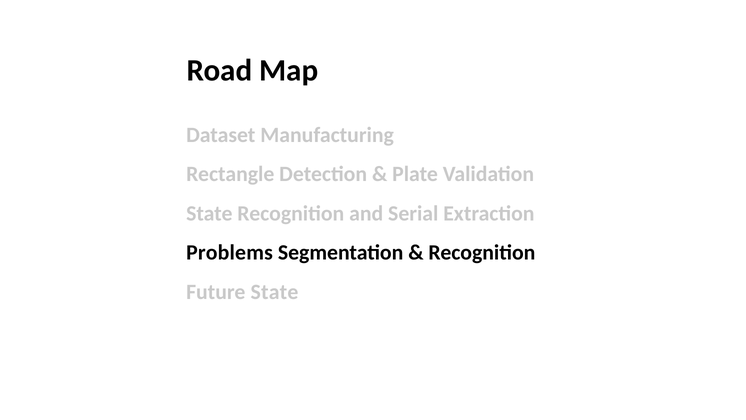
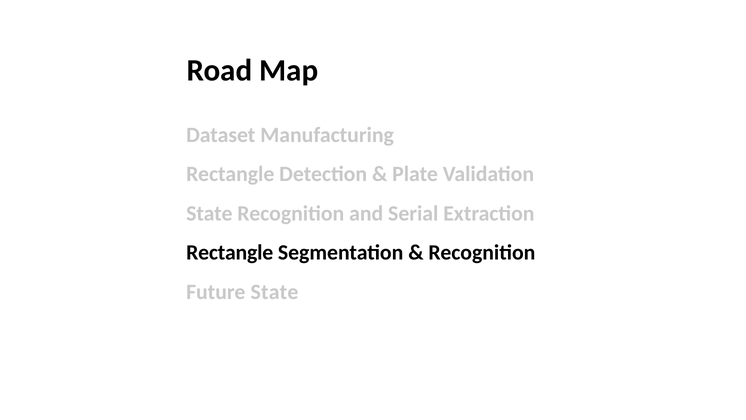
Problems at (229, 252): Problems -> Rectangle
